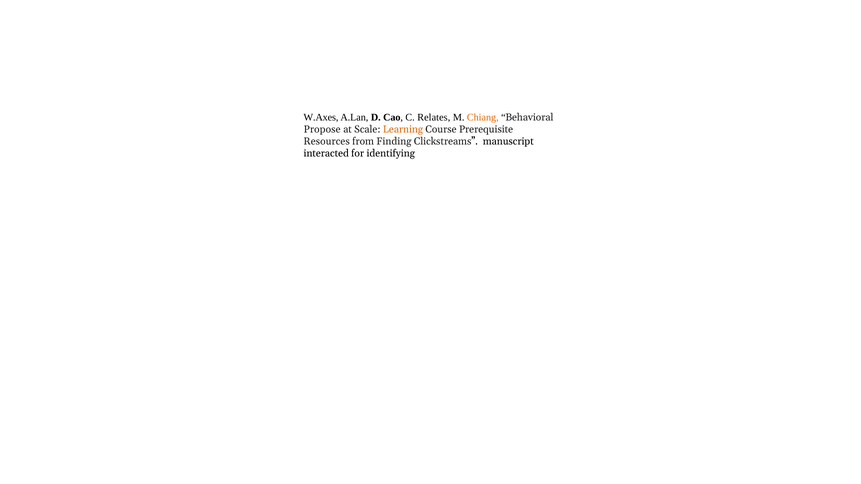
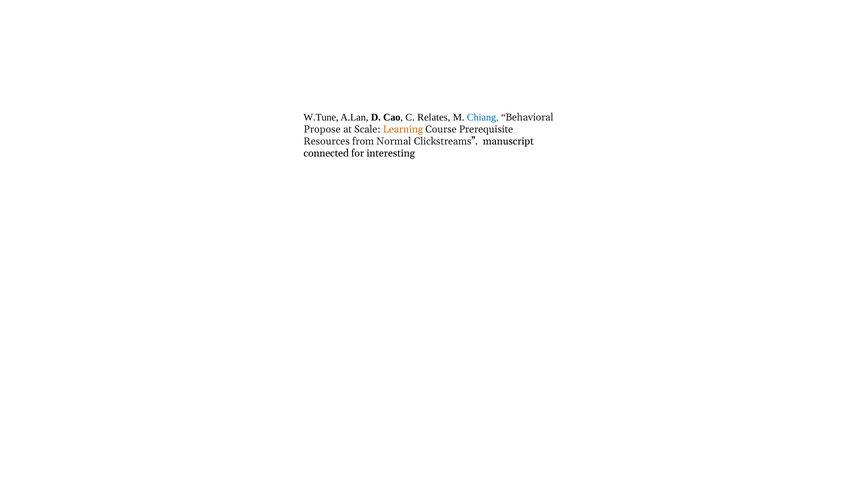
W.Axes: W.Axes -> W.Tune
Chiang colour: orange -> blue
Finding: Finding -> Normal
interacted: interacted -> connected
identifying: identifying -> interesting
